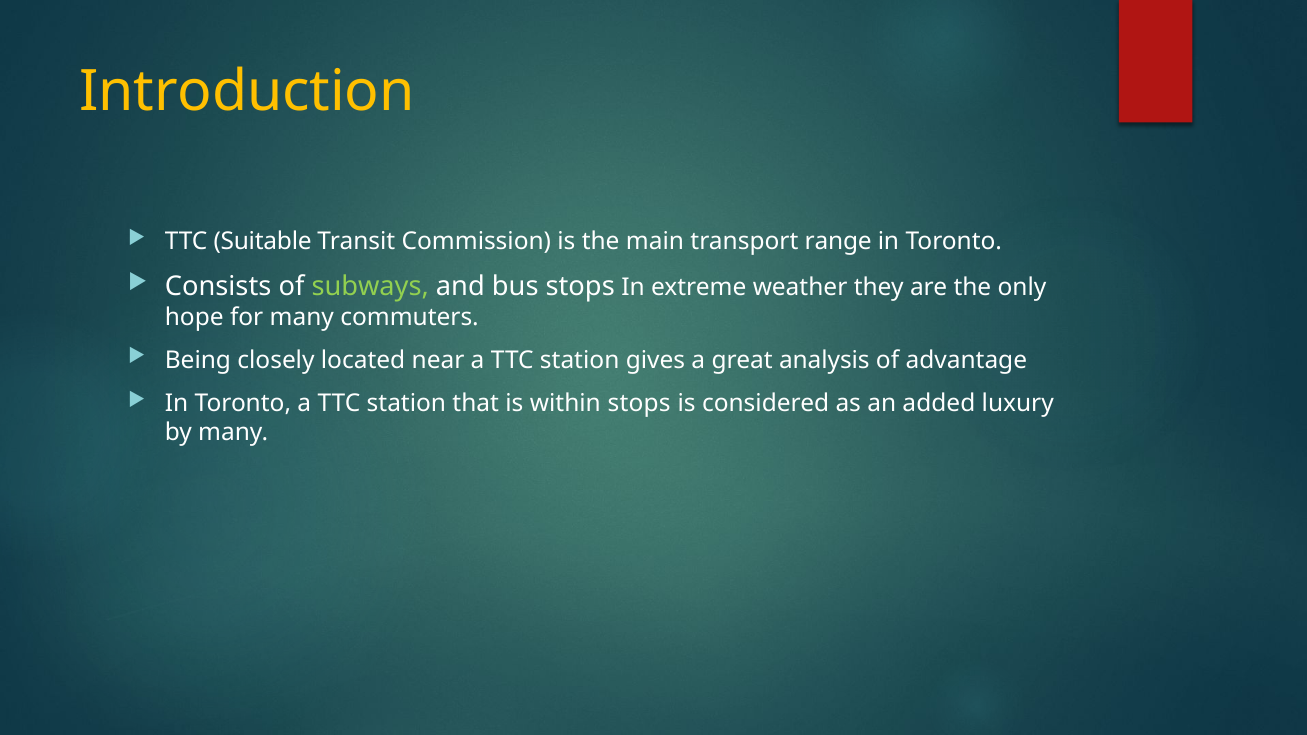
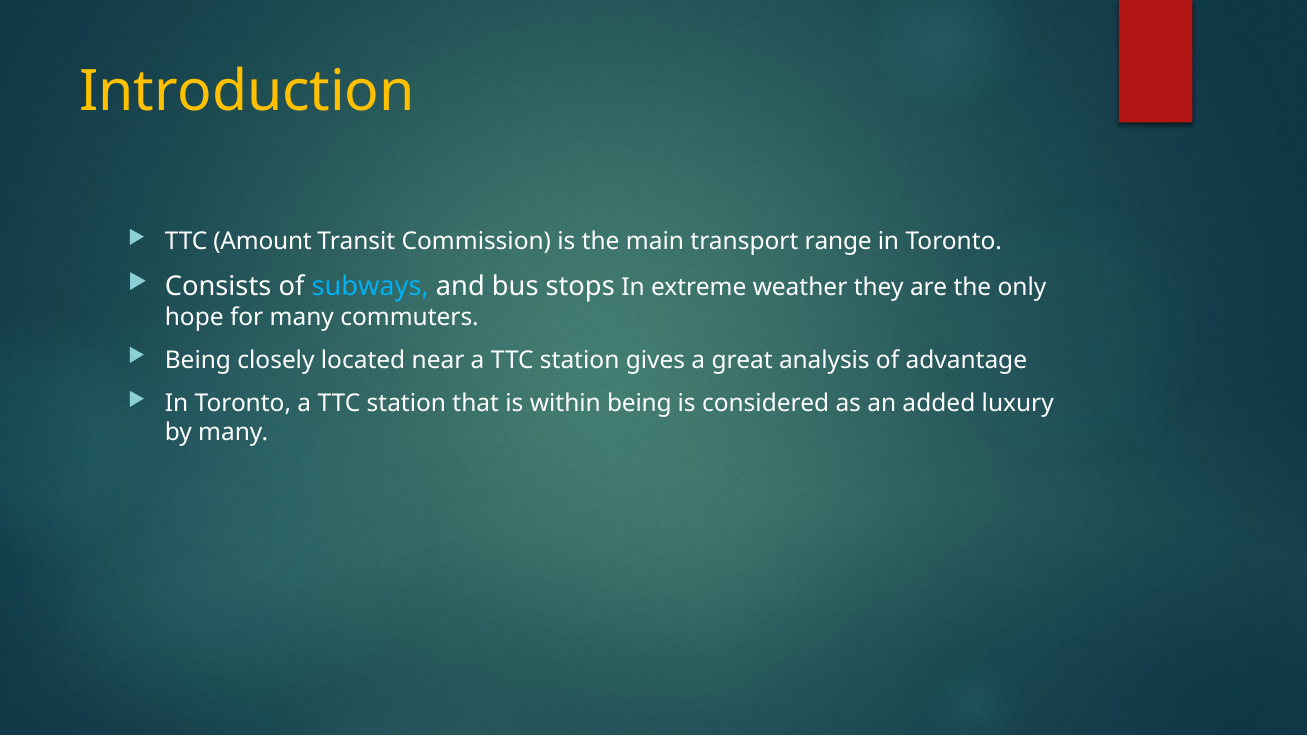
Suitable: Suitable -> Amount
subways colour: light green -> light blue
within stops: stops -> being
